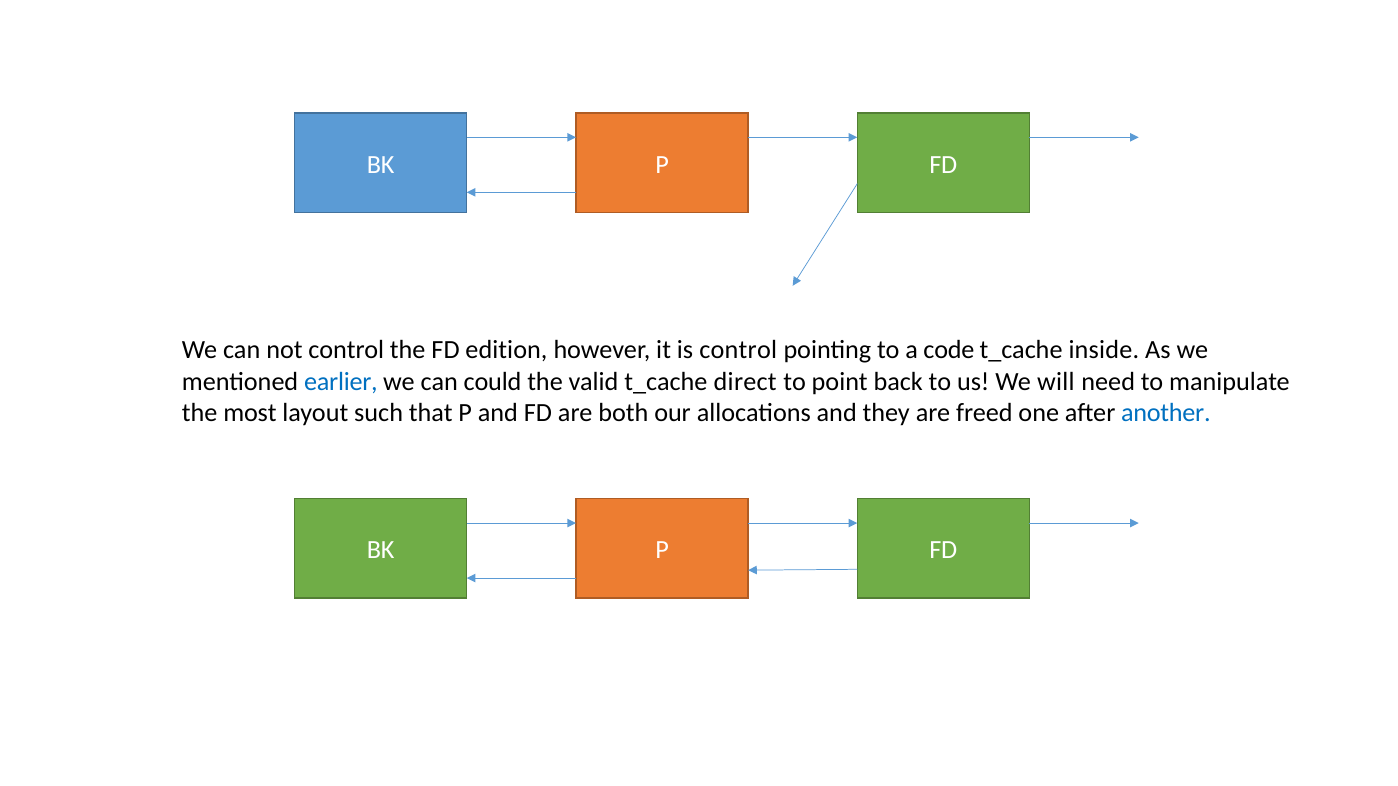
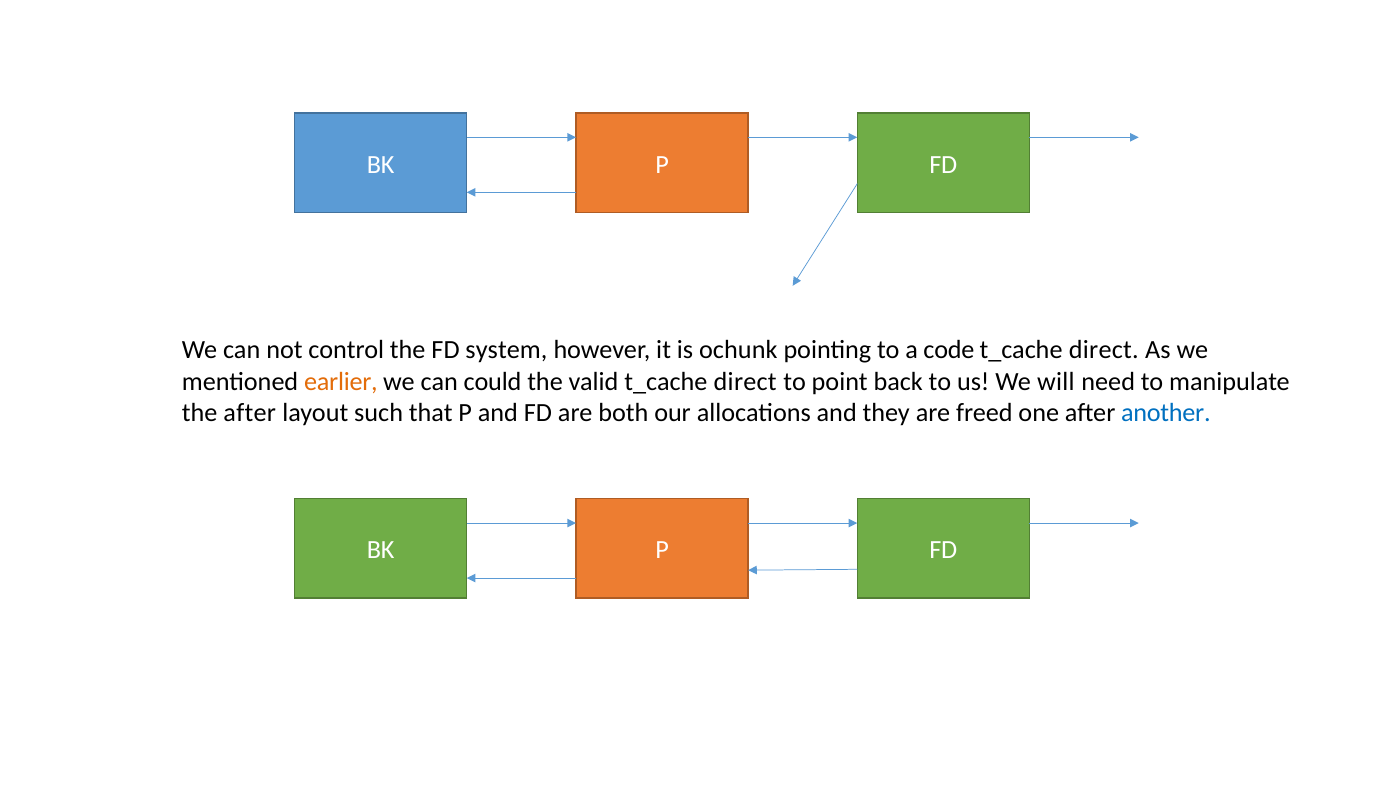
edition: edition -> system
is control: control -> ochunk
inside at (1104, 350): inside -> direct
earlier colour: blue -> orange
the most: most -> after
